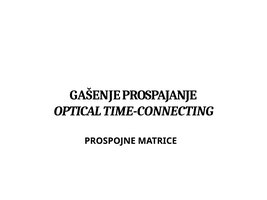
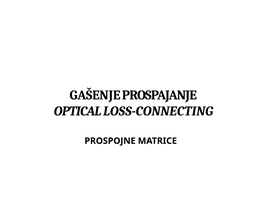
TIME-CONNECTING: TIME-CONNECTING -> LOSS-CONNECTING
